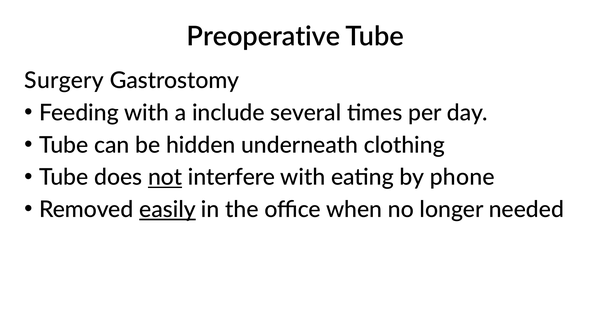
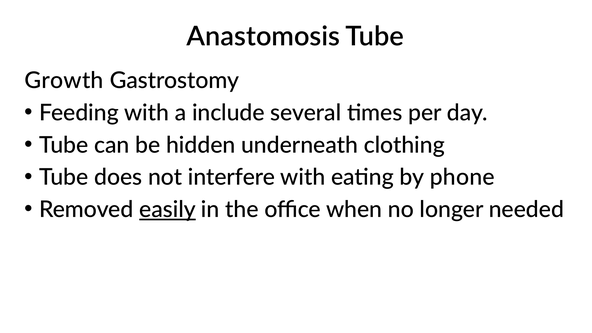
Preoperative: Preoperative -> Anastomosis
Surgery: Surgery -> Growth
not underline: present -> none
